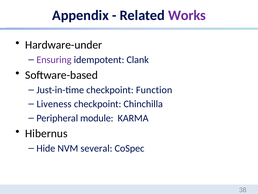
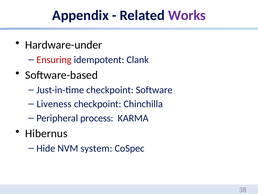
Ensuring colour: purple -> red
Function: Function -> Software
module: module -> process
several: several -> system
